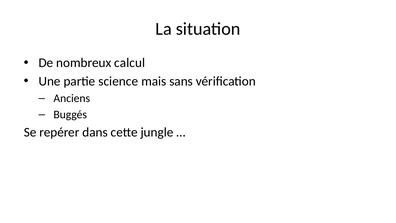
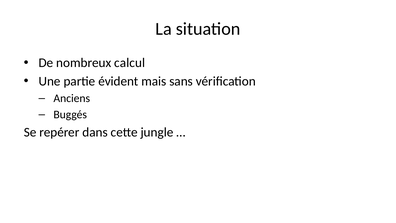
science: science -> évident
